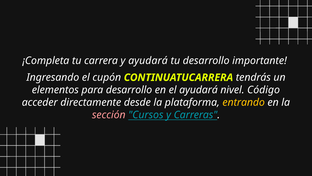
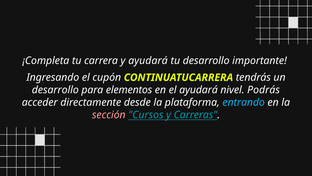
elementos at (55, 90): elementos -> desarrollo
para desarrollo: desarrollo -> elementos
Código: Código -> Podrás
entrando colour: yellow -> light blue
